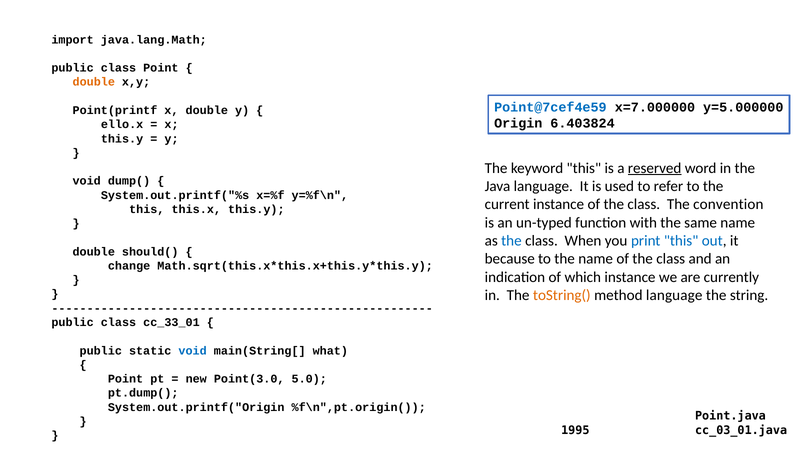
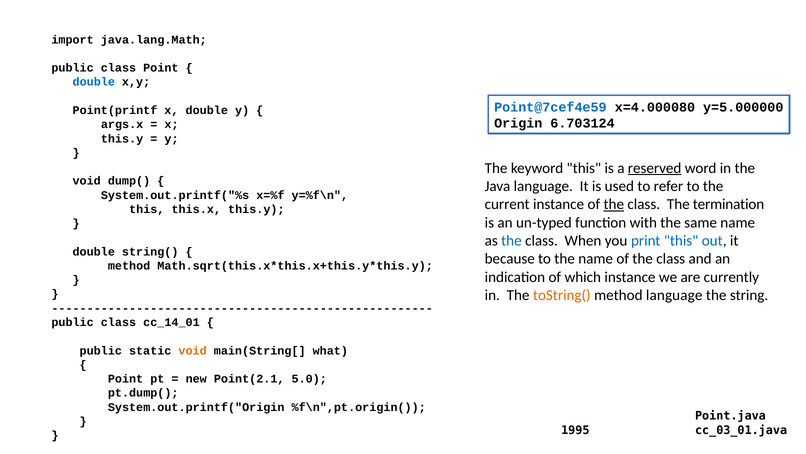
double at (94, 82) colour: orange -> blue
x=7.000000: x=7.000000 -> x=4.000080
6.403824: 6.403824 -> 6.703124
ello.x: ello.x -> args.x
the at (614, 204) underline: none -> present
convention: convention -> termination
should(: should( -> string(
change at (129, 265): change -> method
cc_33_01: cc_33_01 -> cc_14_01
void at (193, 350) colour: blue -> orange
Point(3.0: Point(3.0 -> Point(2.1
